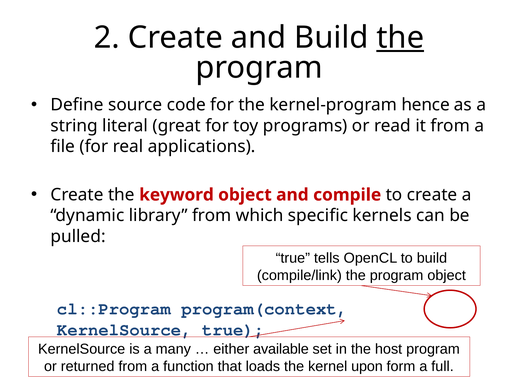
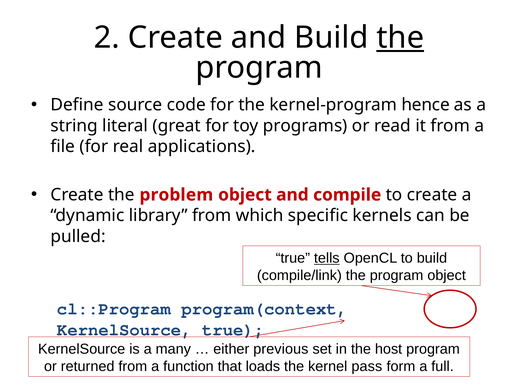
keyword: keyword -> problem
tells underline: none -> present
available: available -> previous
upon: upon -> pass
